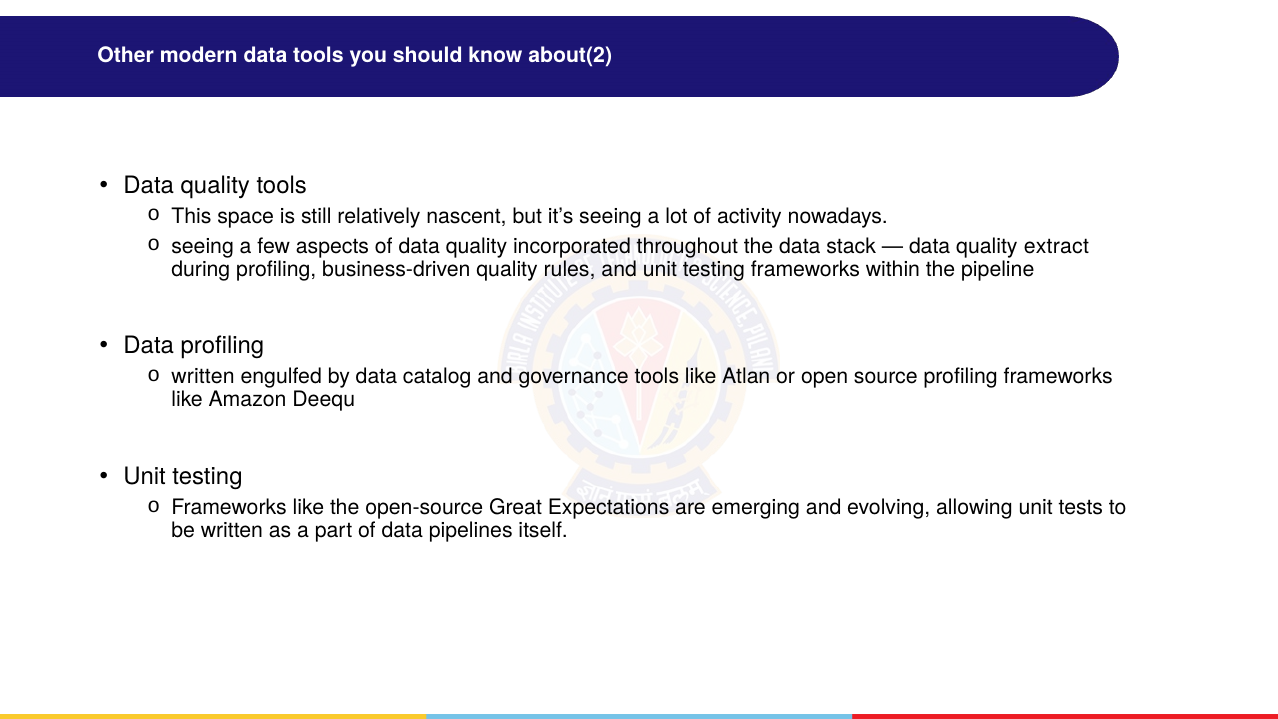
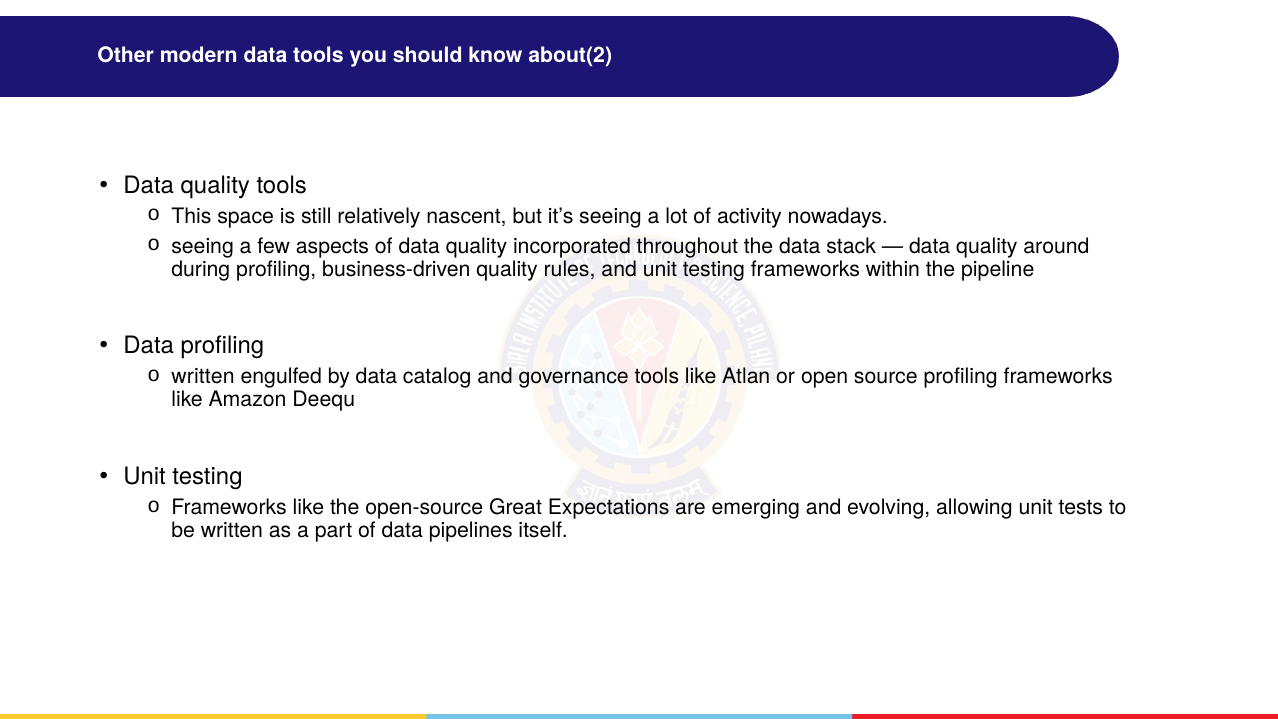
extract: extract -> around
